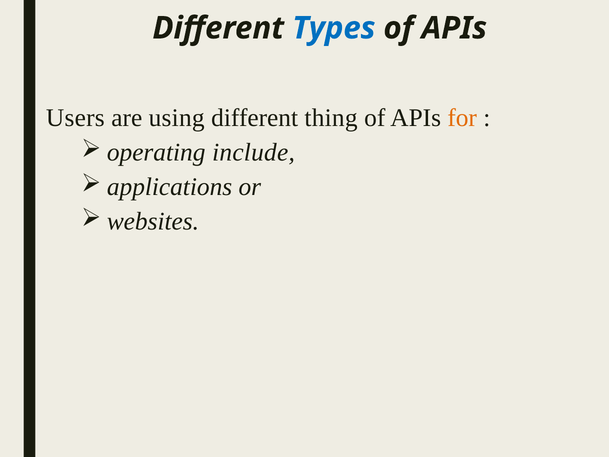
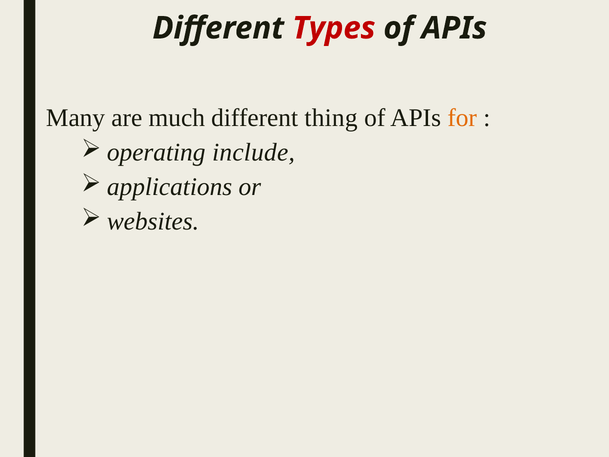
Types colour: blue -> red
Users: Users -> Many
using: using -> much
